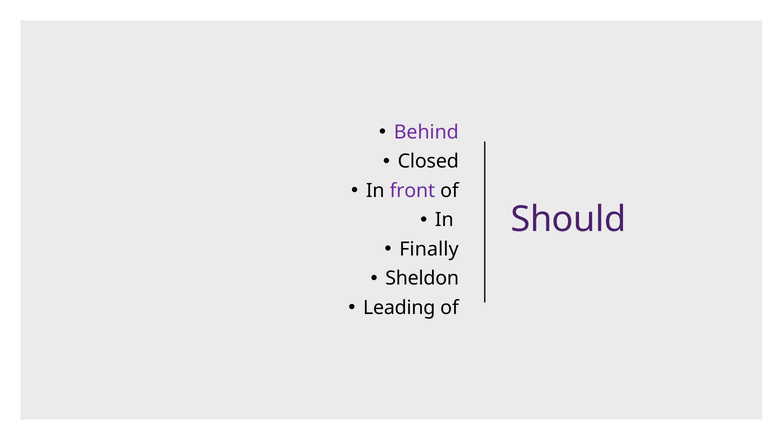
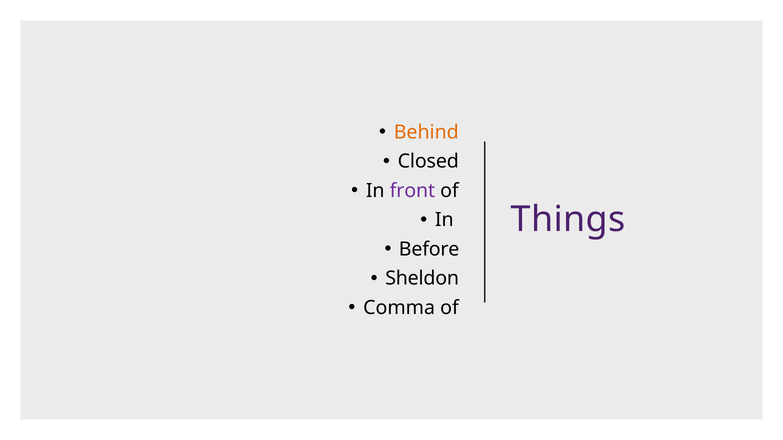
Behind colour: purple -> orange
Should: Should -> Things
Finally: Finally -> Before
Leading: Leading -> Comma
